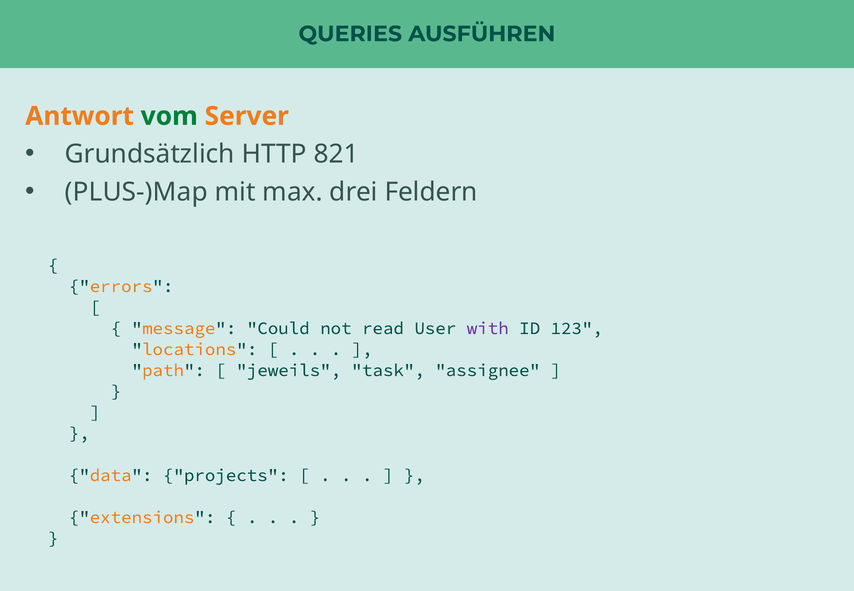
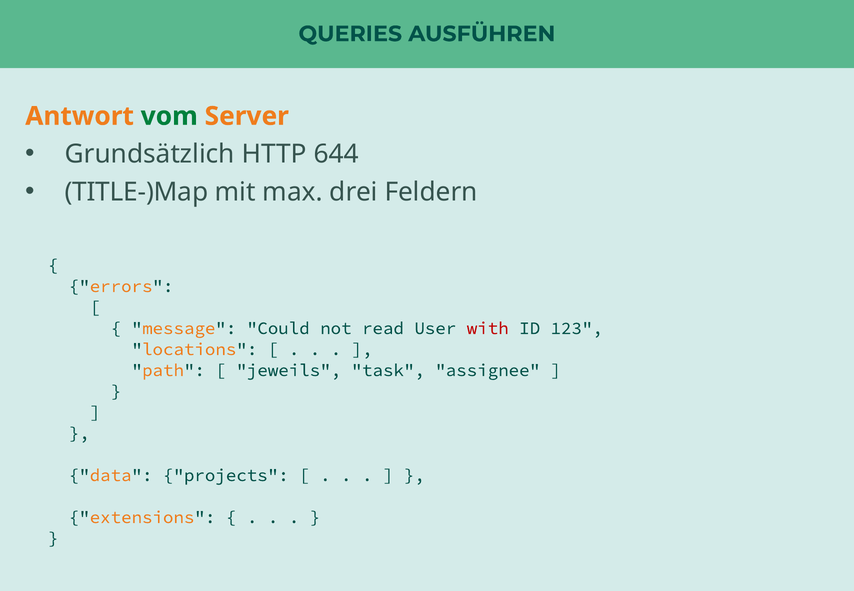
821: 821 -> 644
PLUS-)Map: PLUS-)Map -> TITLE-)Map
with colour: purple -> red
